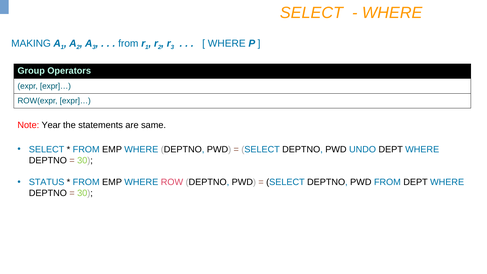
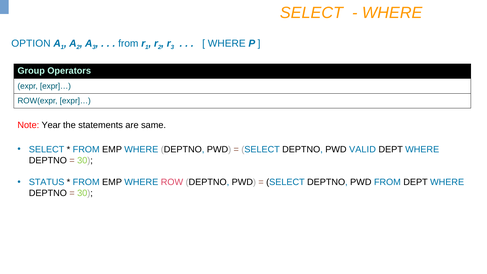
MAKING: MAKING -> OPTION
UNDO: UNDO -> VALID
